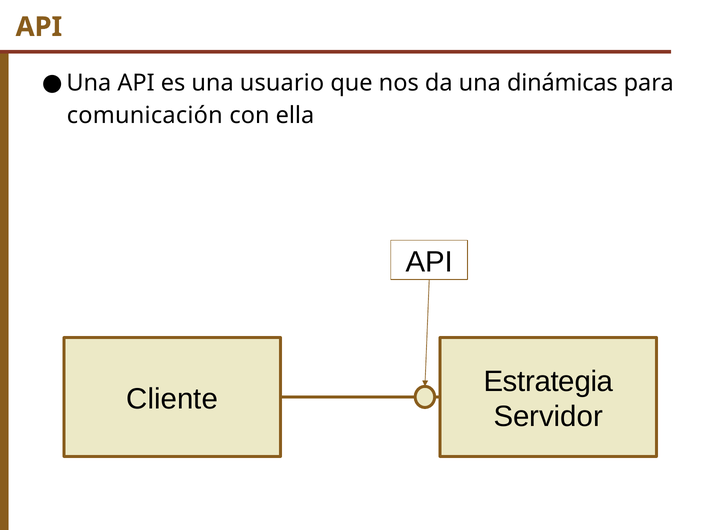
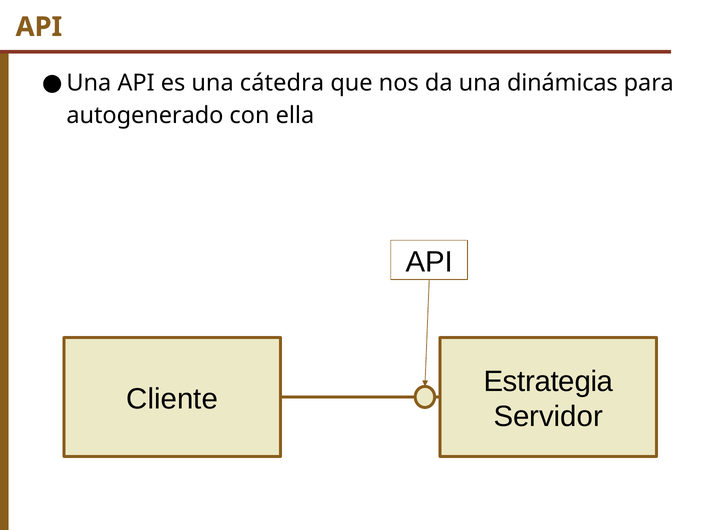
usuario: usuario -> cátedra
comunicación: comunicación -> autogenerado
